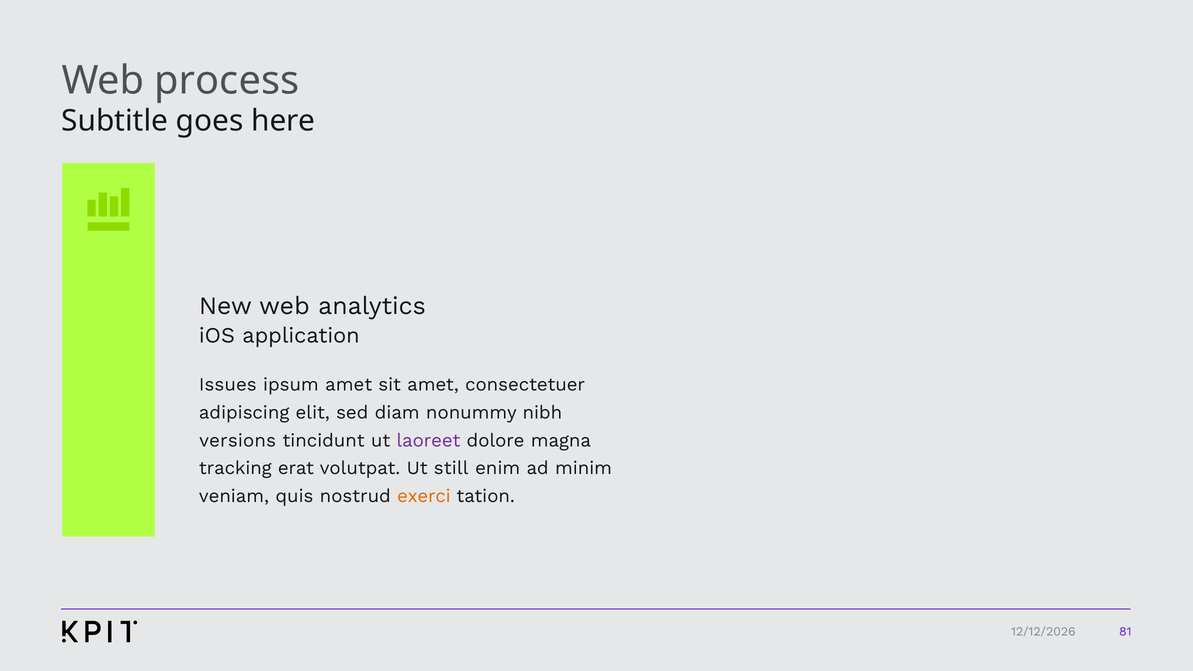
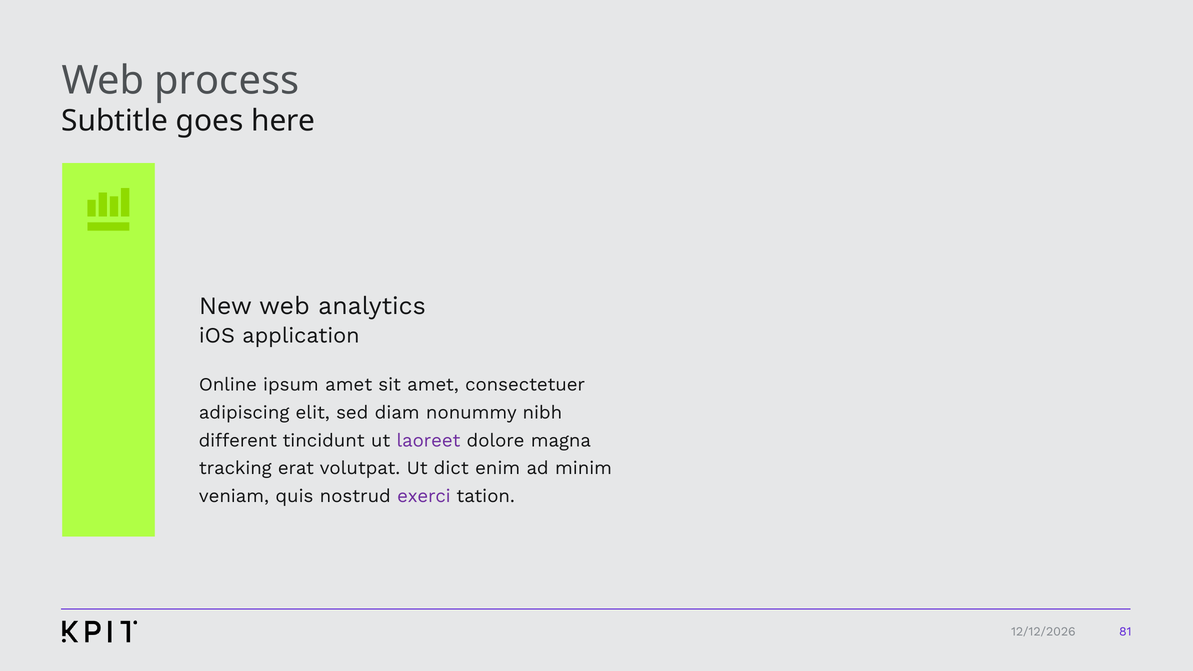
Issues: Issues -> Online
versions: versions -> different
still: still -> dict
exerci colour: orange -> purple
